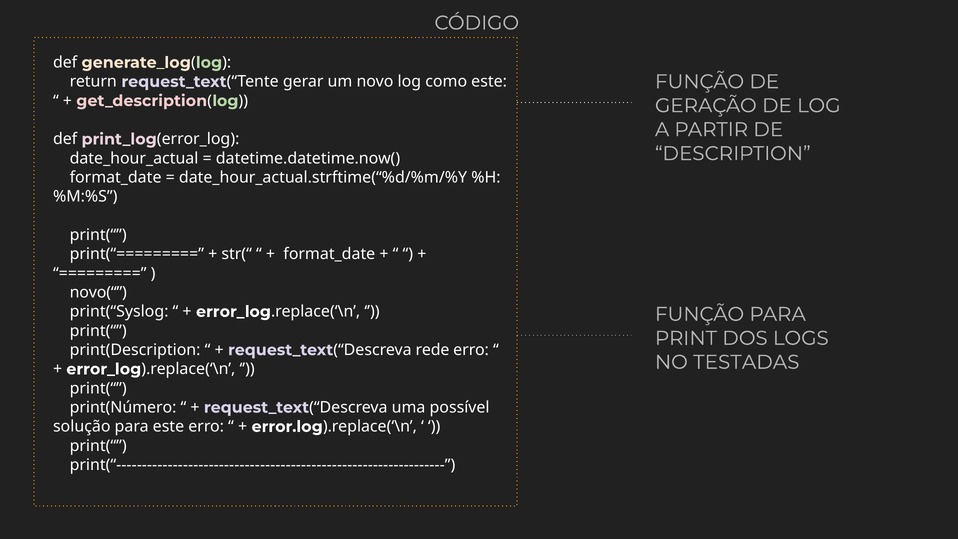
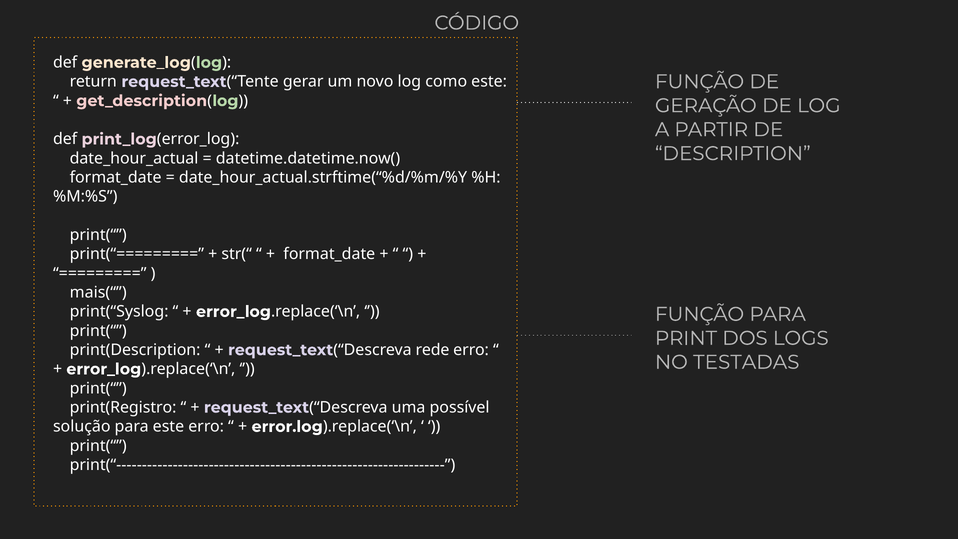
novo(“: novo(“ -> mais(“
print(Número: print(Número -> print(Registro
